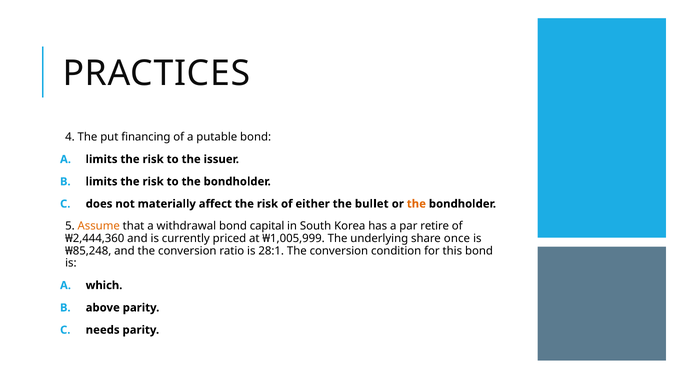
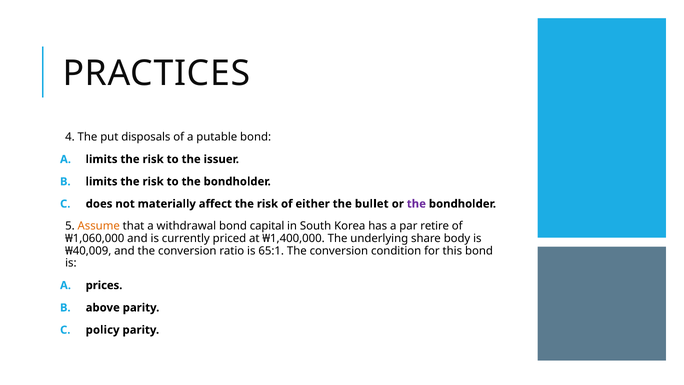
financing: financing -> disposals
the at (416, 204) colour: orange -> purple
₩2,444,360: ₩2,444,360 -> ₩1,060,000
₩1,005,999: ₩1,005,999 -> ₩1,400,000
once: once -> body
₩85,248: ₩85,248 -> ₩40,009
28:1: 28:1 -> 65:1
which: which -> prices
needs: needs -> policy
